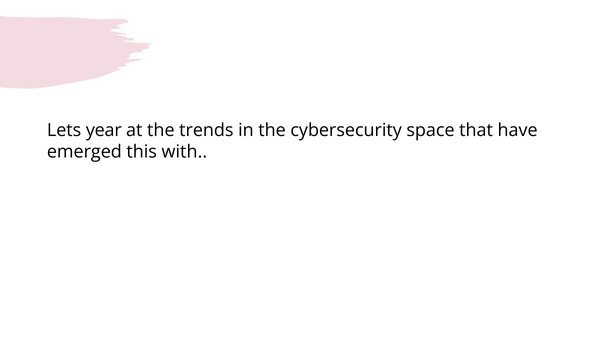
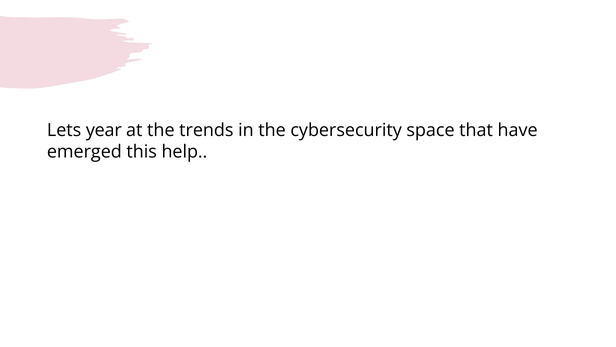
with: with -> help
